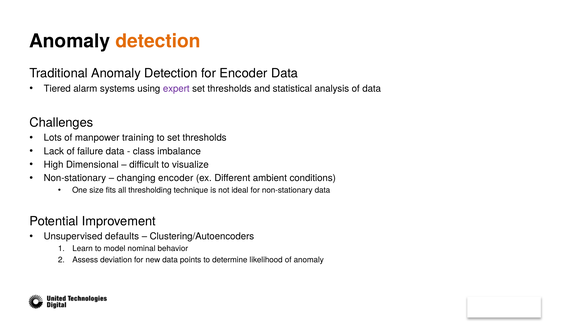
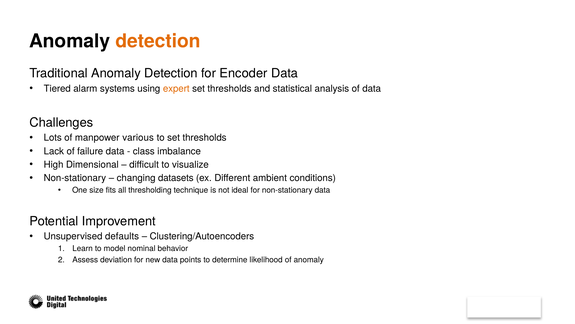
expert colour: purple -> orange
training: training -> various
changing encoder: encoder -> datasets
